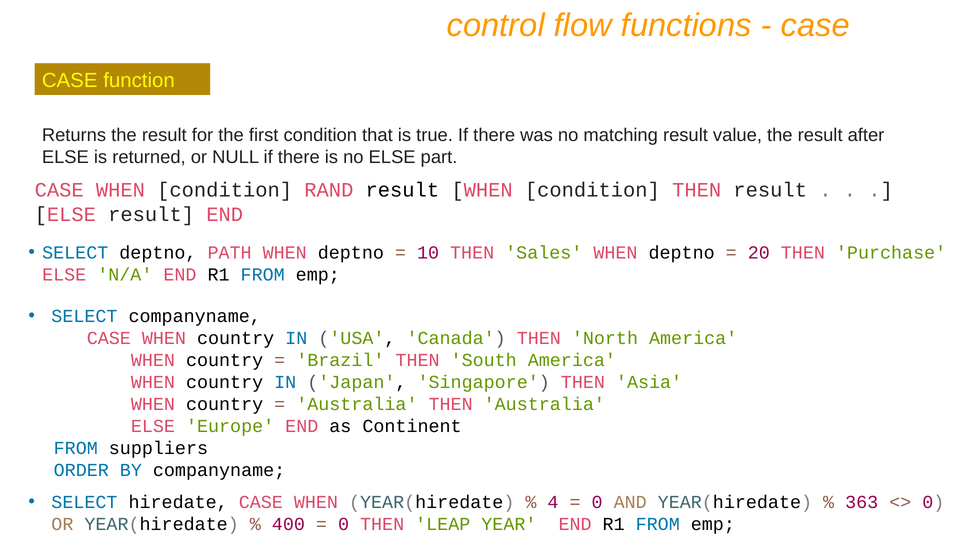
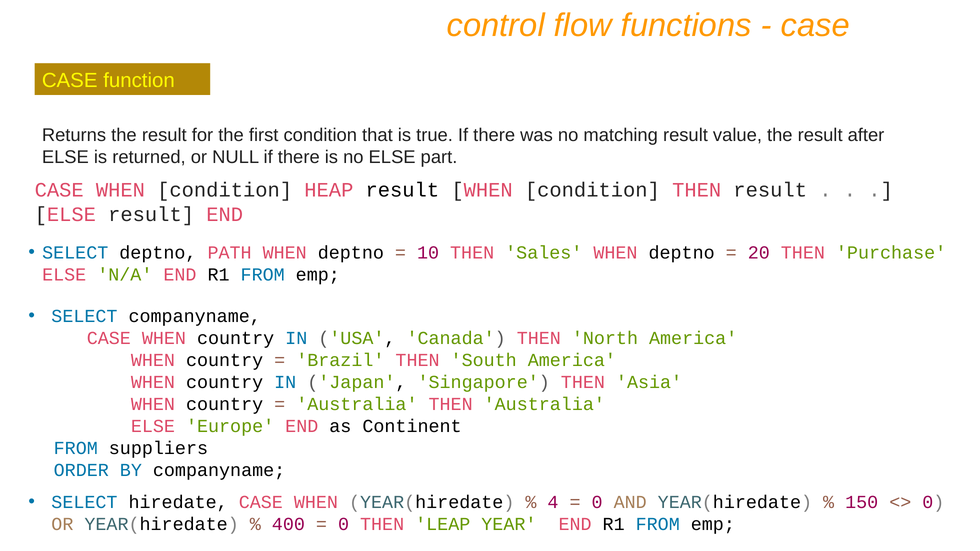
RAND: RAND -> HEAP
363: 363 -> 150
